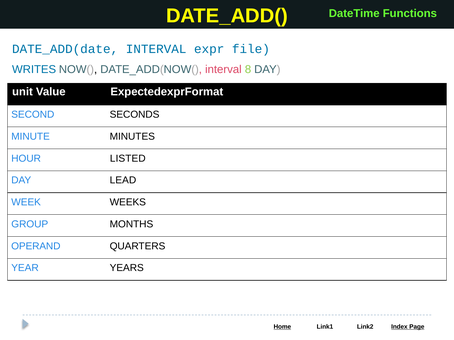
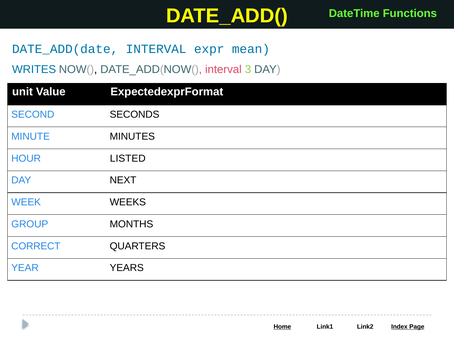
file: file -> mean
8: 8 -> 3
LEAD: LEAD -> NEXT
OPERAND: OPERAND -> CORRECT
